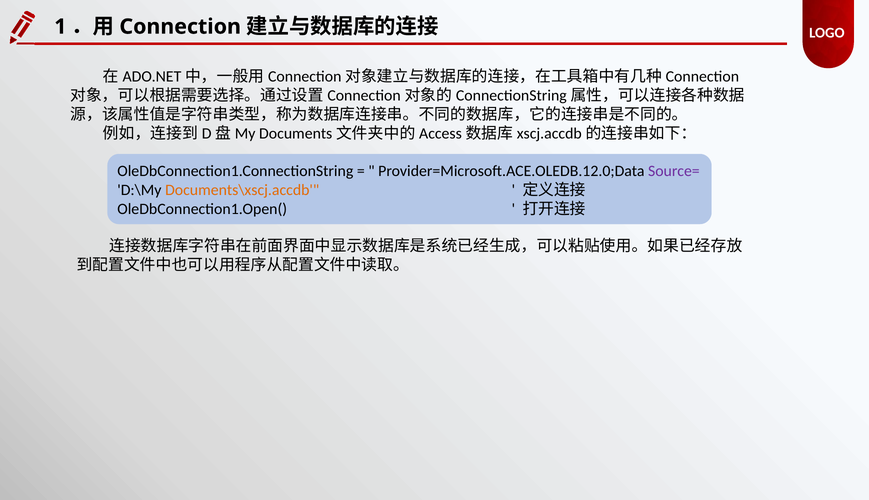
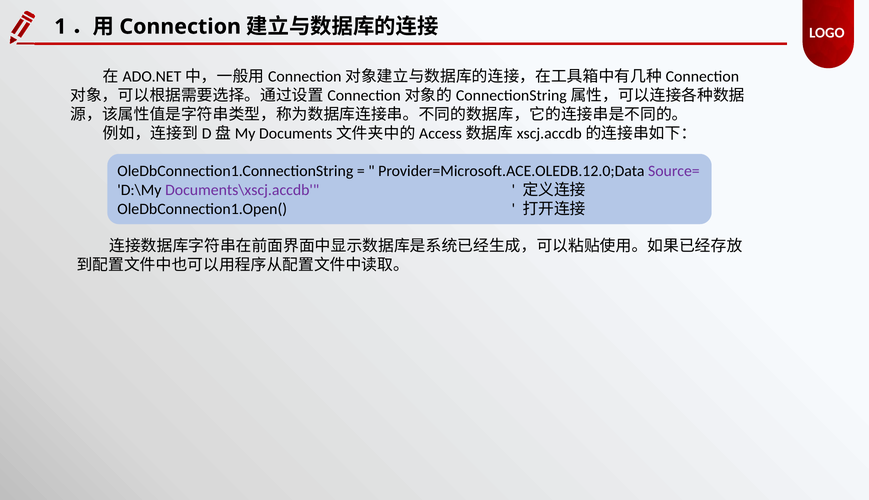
Documents\xscj.accdb colour: orange -> purple
